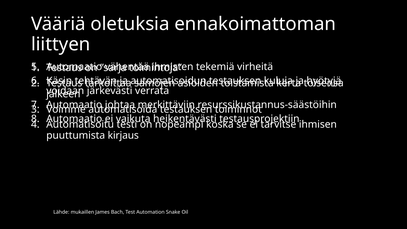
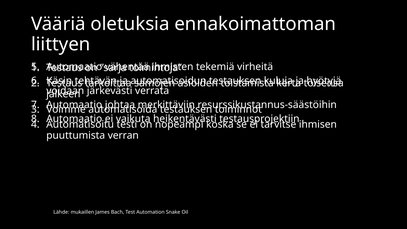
kirjaus: kirjaus -> verran
